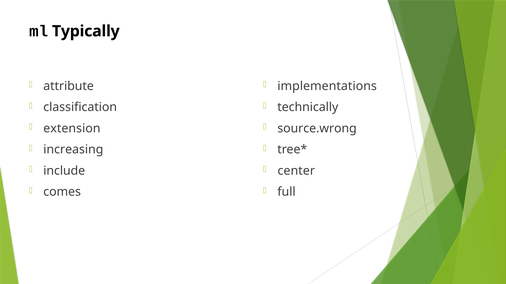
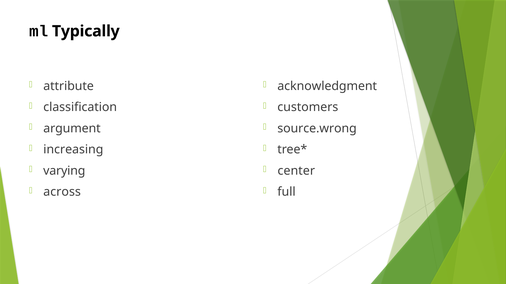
implementations: implementations -> acknowledgment
technically: technically -> customers
extension: extension -> argument
include: include -> varying
comes: comes -> across
